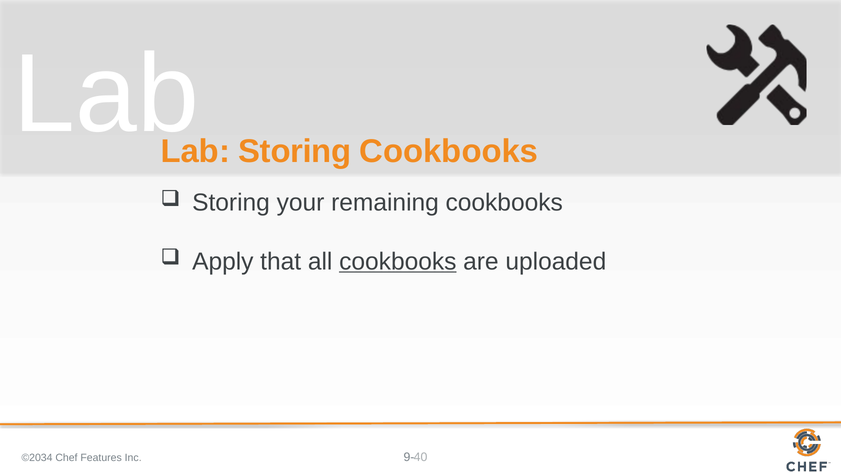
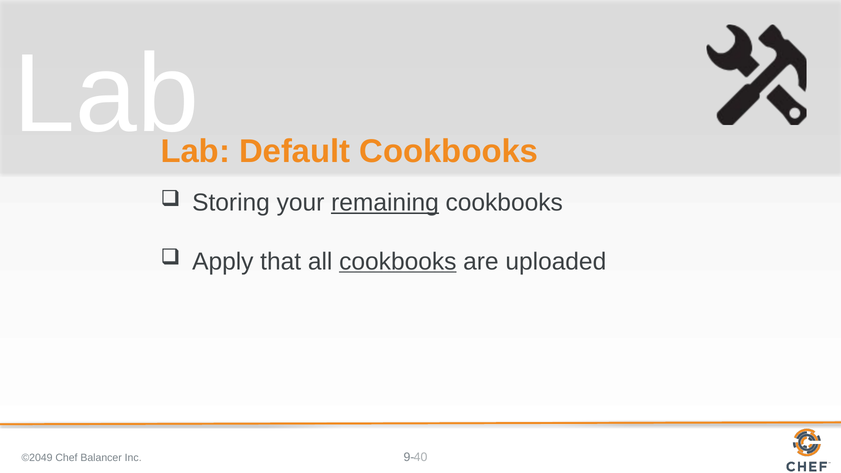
Lab Storing: Storing -> Default
remaining underline: none -> present
©2034: ©2034 -> ©2049
Features: Features -> Balancer
